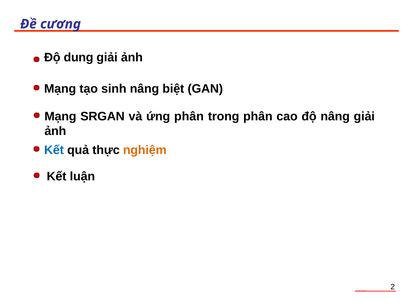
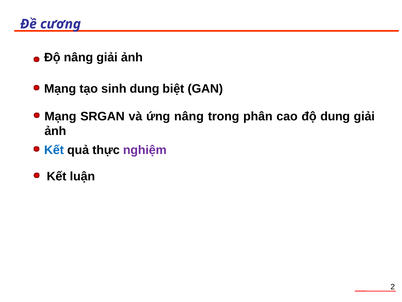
Độ dung: dung -> nâng
sinh nâng: nâng -> dung
ứng phân: phân -> nâng
độ nâng: nâng -> dung
nghiệm colour: orange -> purple
